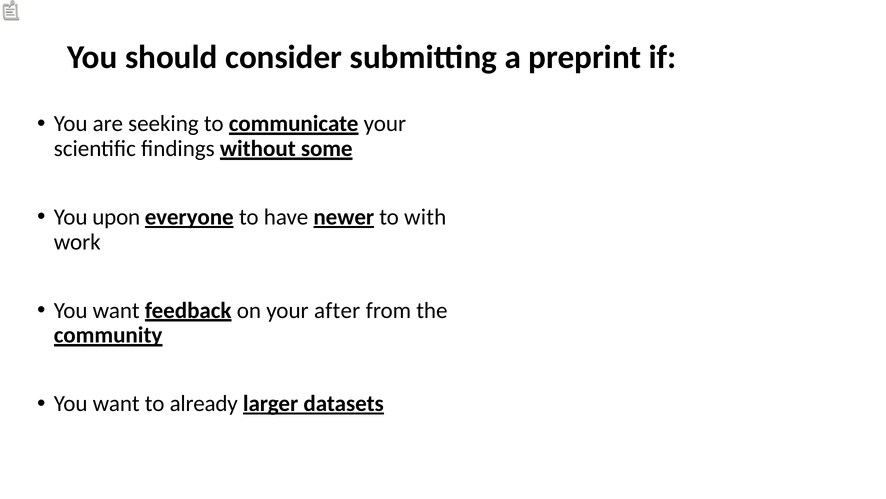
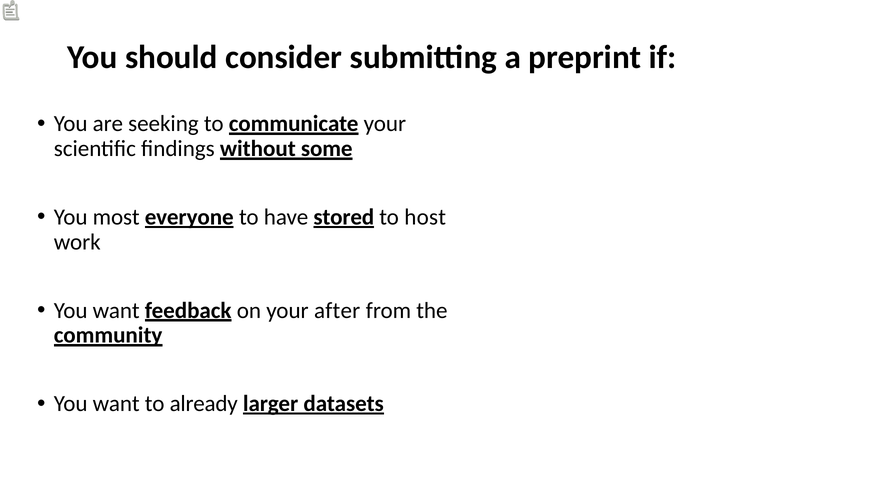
upon: upon -> most
newer: newer -> stored
with: with -> host
